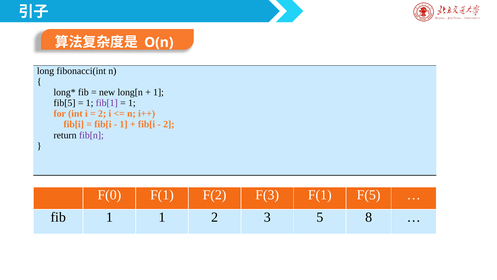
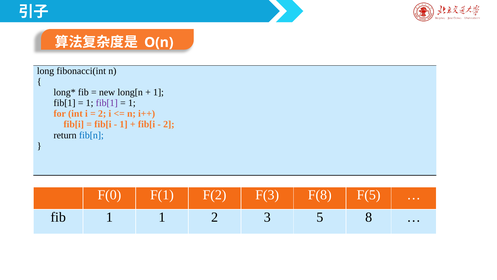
fib[5 at (65, 103): fib[5 -> fib[1
fib[n colour: purple -> blue
F(3 F(1: F(1 -> F(8
